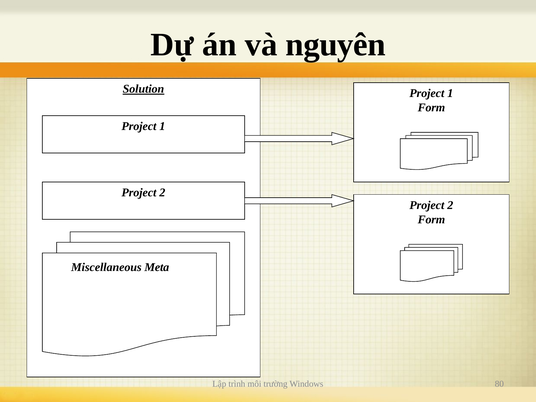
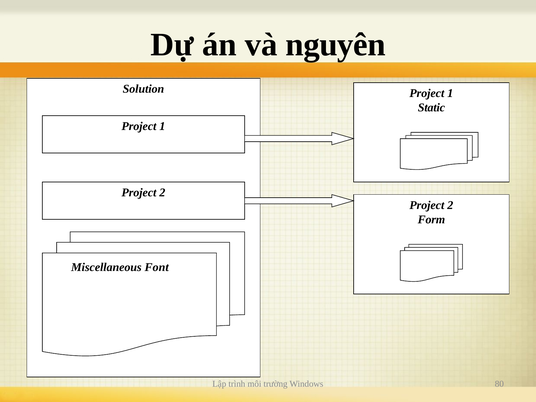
Solution underline: present -> none
Form at (431, 107): Form -> Static
Meta: Meta -> Font
